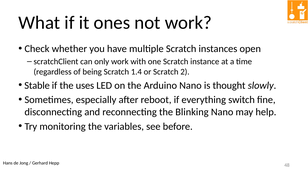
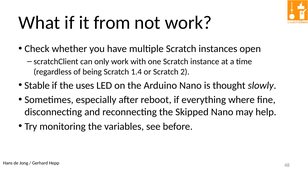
ones: ones -> from
switch: switch -> where
Blinking: Blinking -> Skipped
